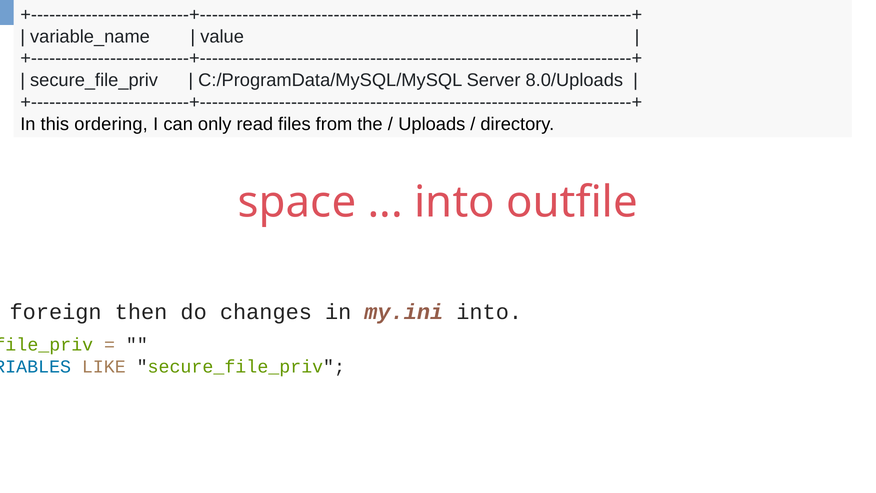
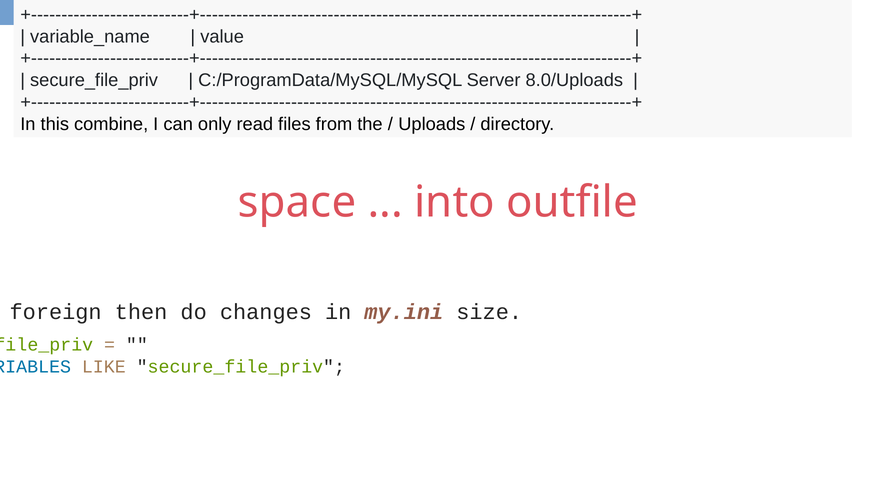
ordering: ordering -> combine
my.ini into: into -> size
